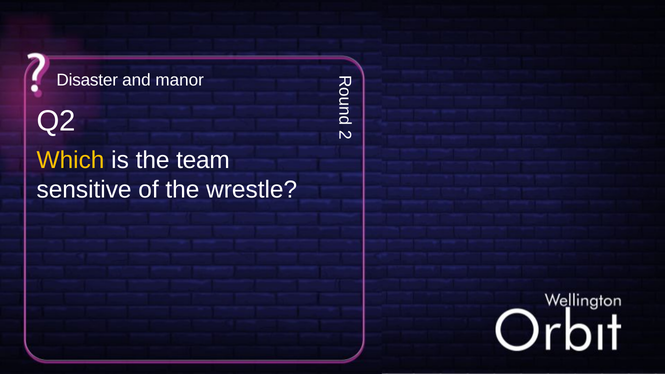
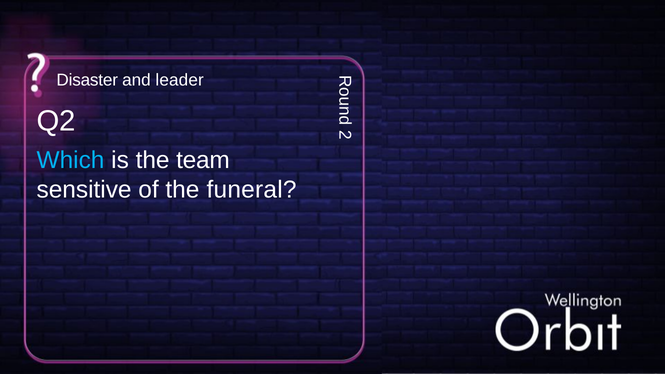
manor: manor -> leader
Which colour: yellow -> light blue
wrestle: wrestle -> funeral
